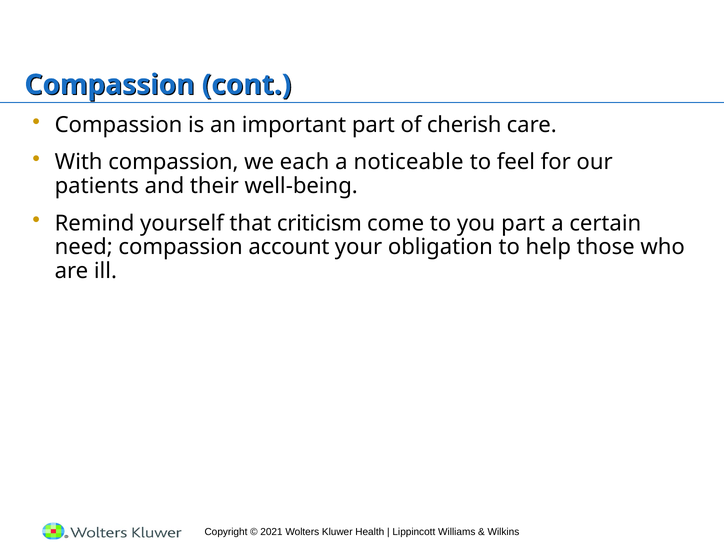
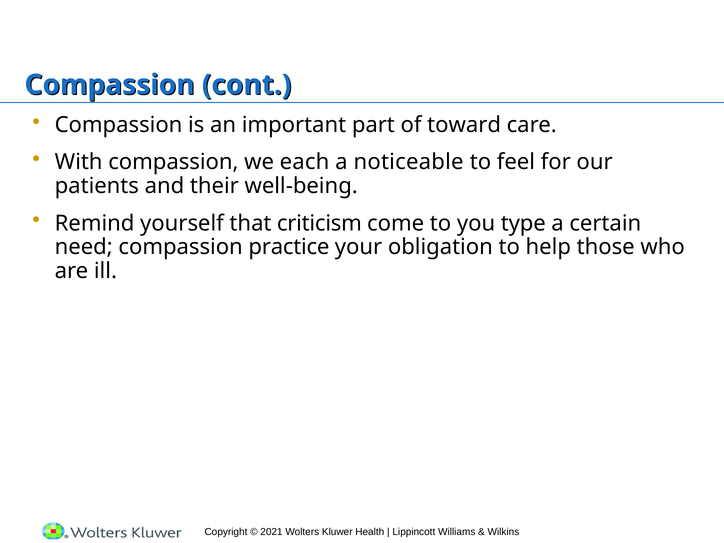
cherish: cherish -> toward
you part: part -> type
account: account -> practice
